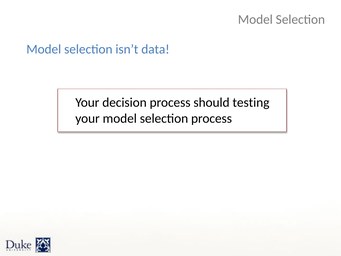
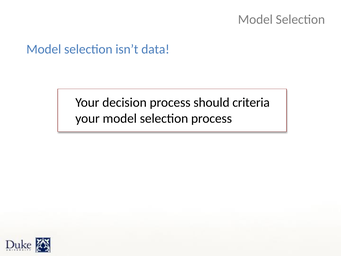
testing: testing -> criteria
